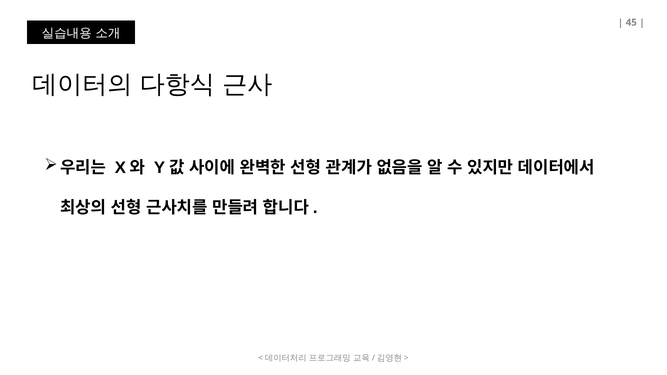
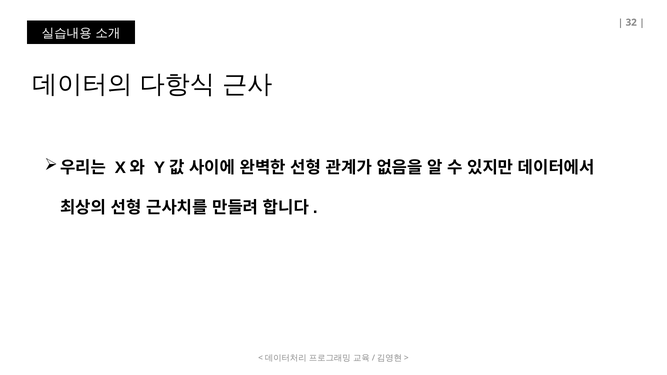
45: 45 -> 32
